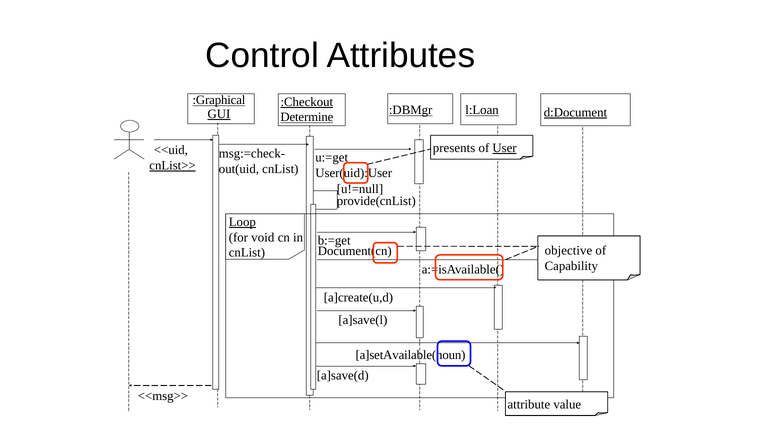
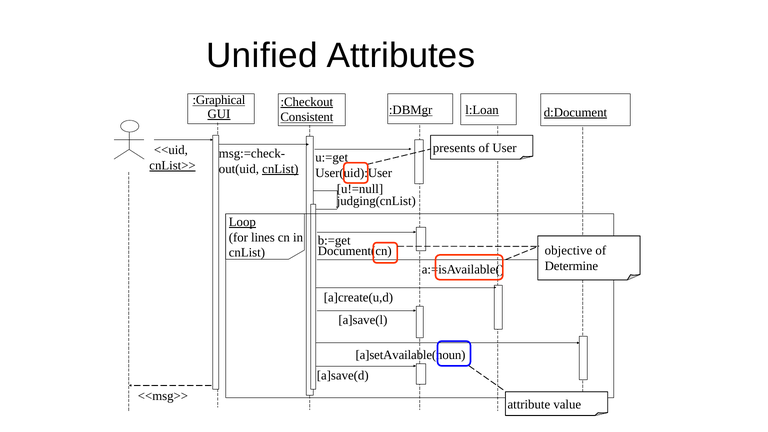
Control: Control -> Unified
Determine: Determine -> Consistent
User underline: present -> none
cnList at (280, 169) underline: none -> present
provide(cnList: provide(cnList -> judging(cnList
void: void -> lines
Capability: Capability -> Determine
